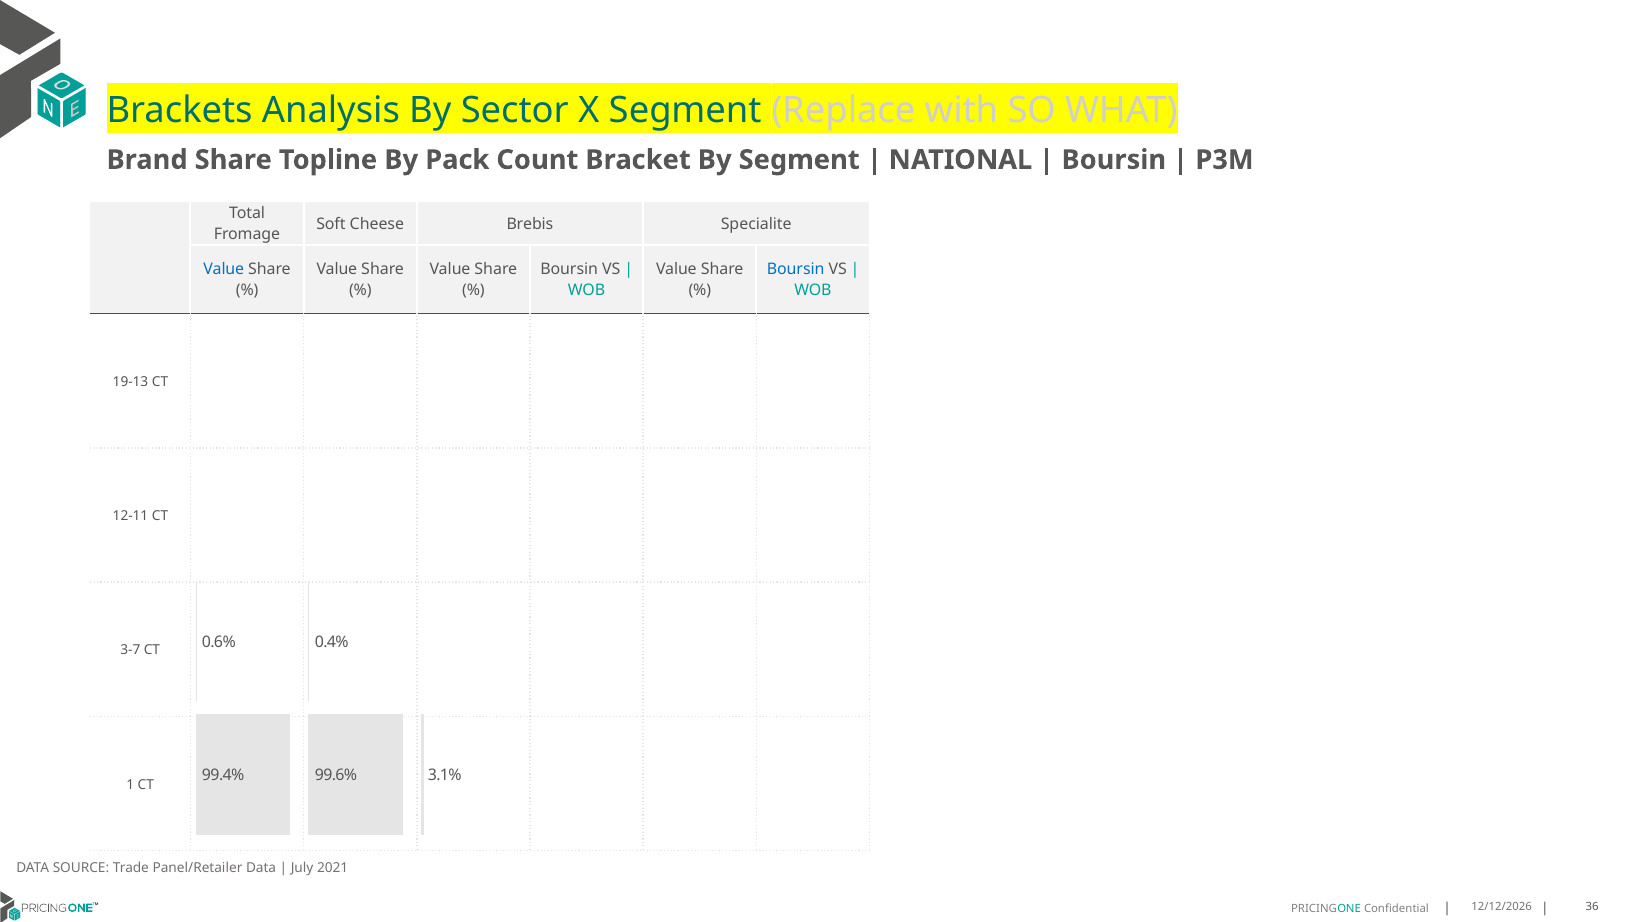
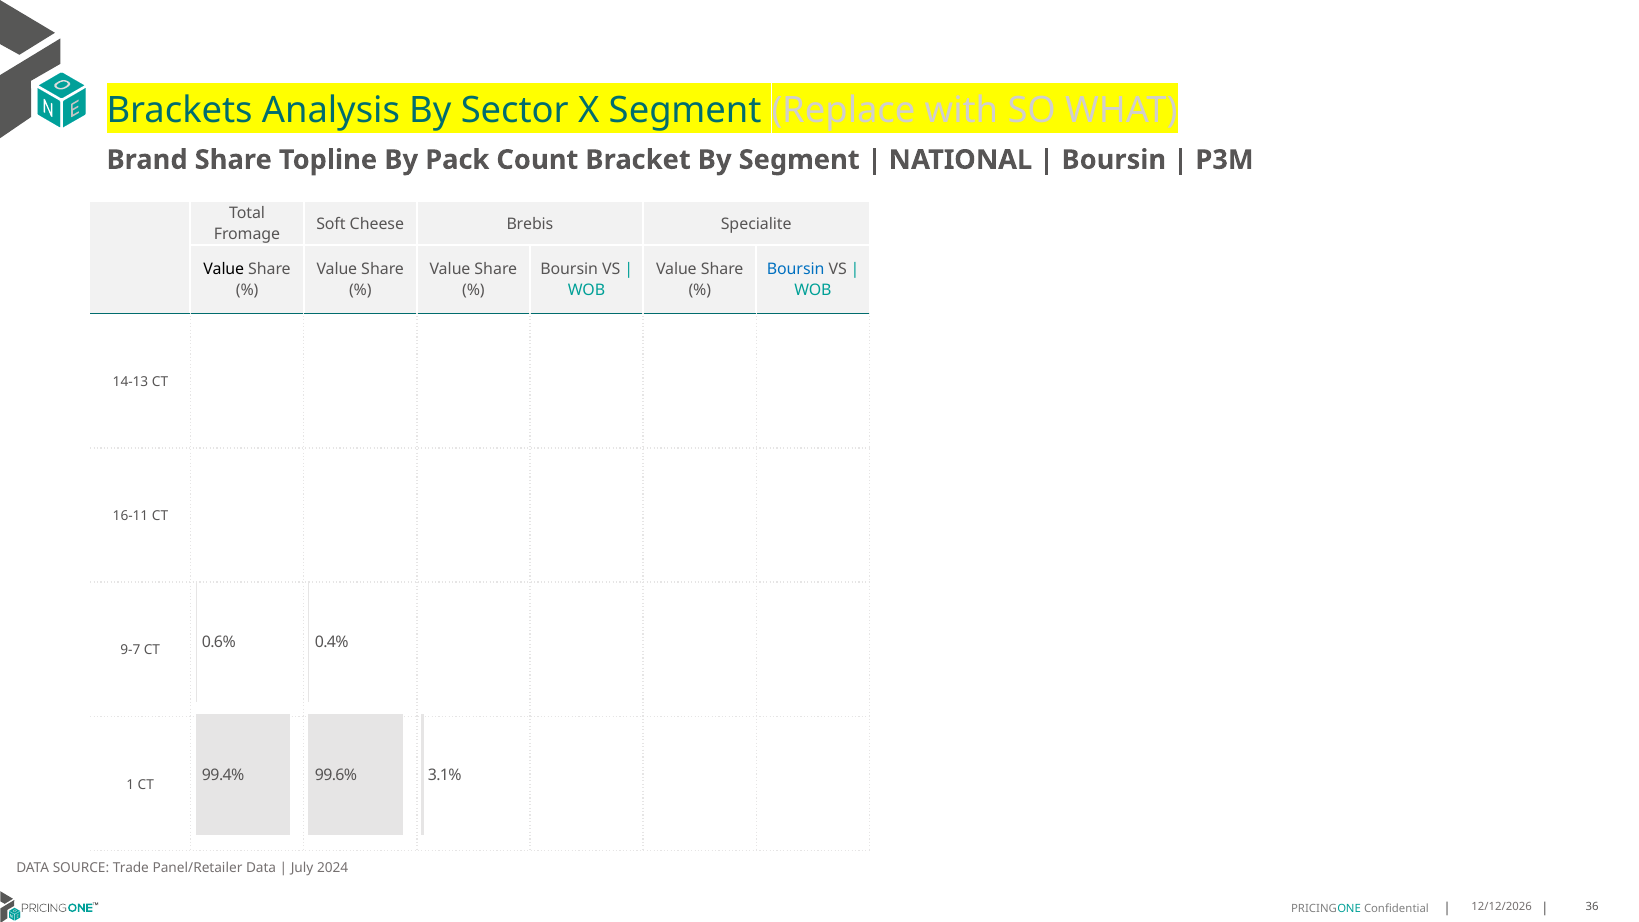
Value at (224, 269) colour: blue -> black
19-13: 19-13 -> 14-13
12-11: 12-11 -> 16-11
3-7: 3-7 -> 9-7
2021: 2021 -> 2024
